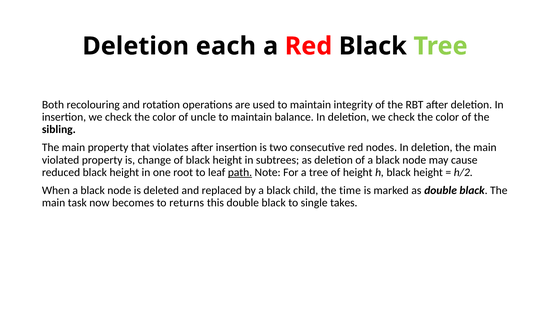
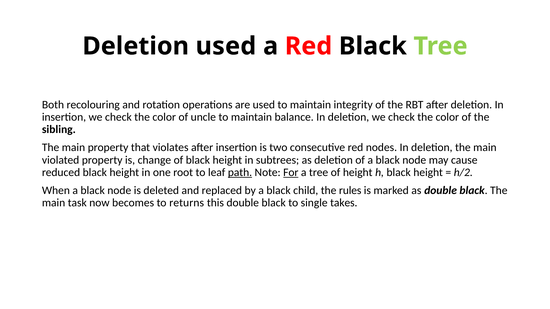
Deletion each: each -> used
For underline: none -> present
time: time -> rules
